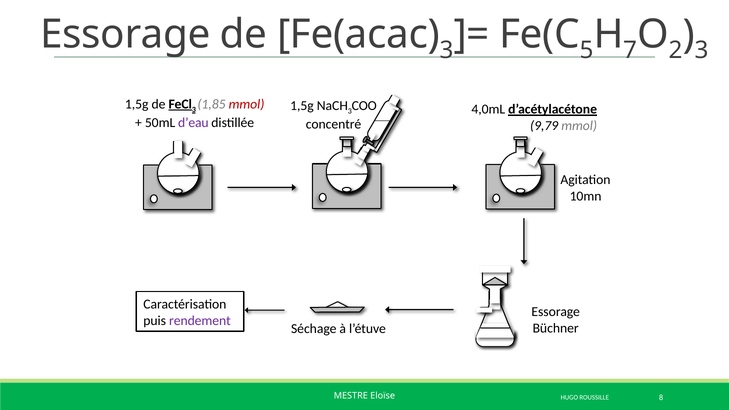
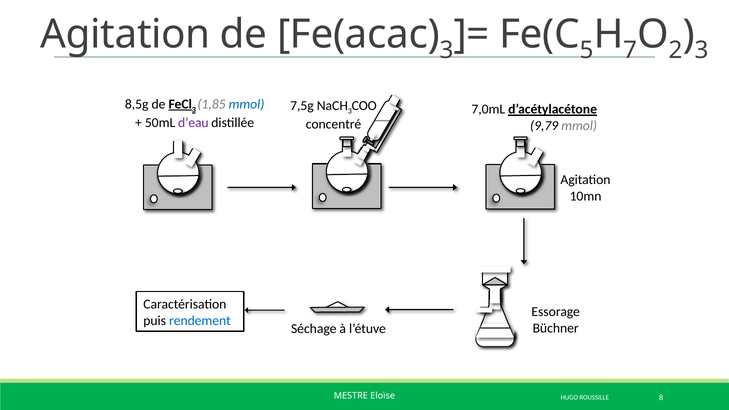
Essorage at (125, 34): Essorage -> Agitation
1,5g at (137, 104): 1,5g -> 8,5g
mmol at (247, 104) colour: red -> blue
1,5g at (302, 106): 1,5g -> 7,5g
4,0mL: 4,0mL -> 7,0mL
rendement colour: purple -> blue
